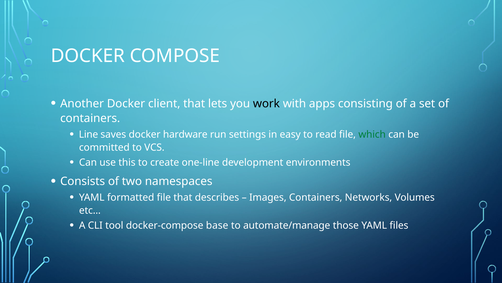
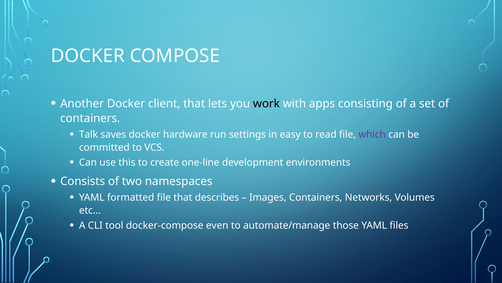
Line: Line -> Talk
which colour: green -> purple
base: base -> even
